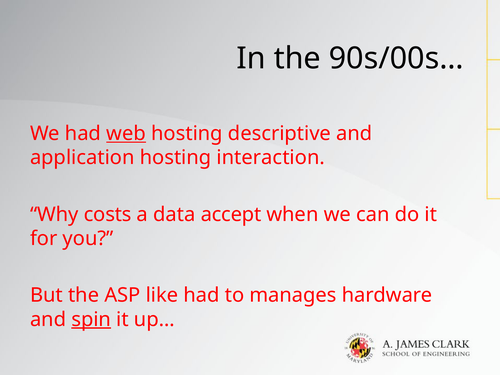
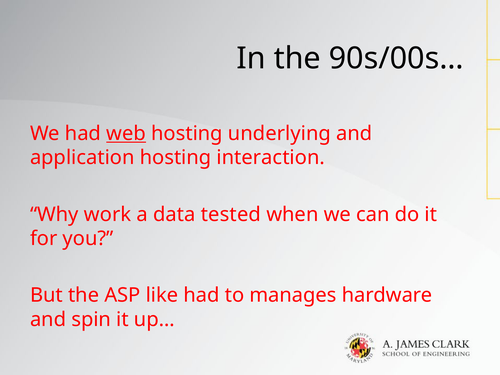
descriptive: descriptive -> underlying
costs: costs -> work
accept: accept -> tested
spin underline: present -> none
